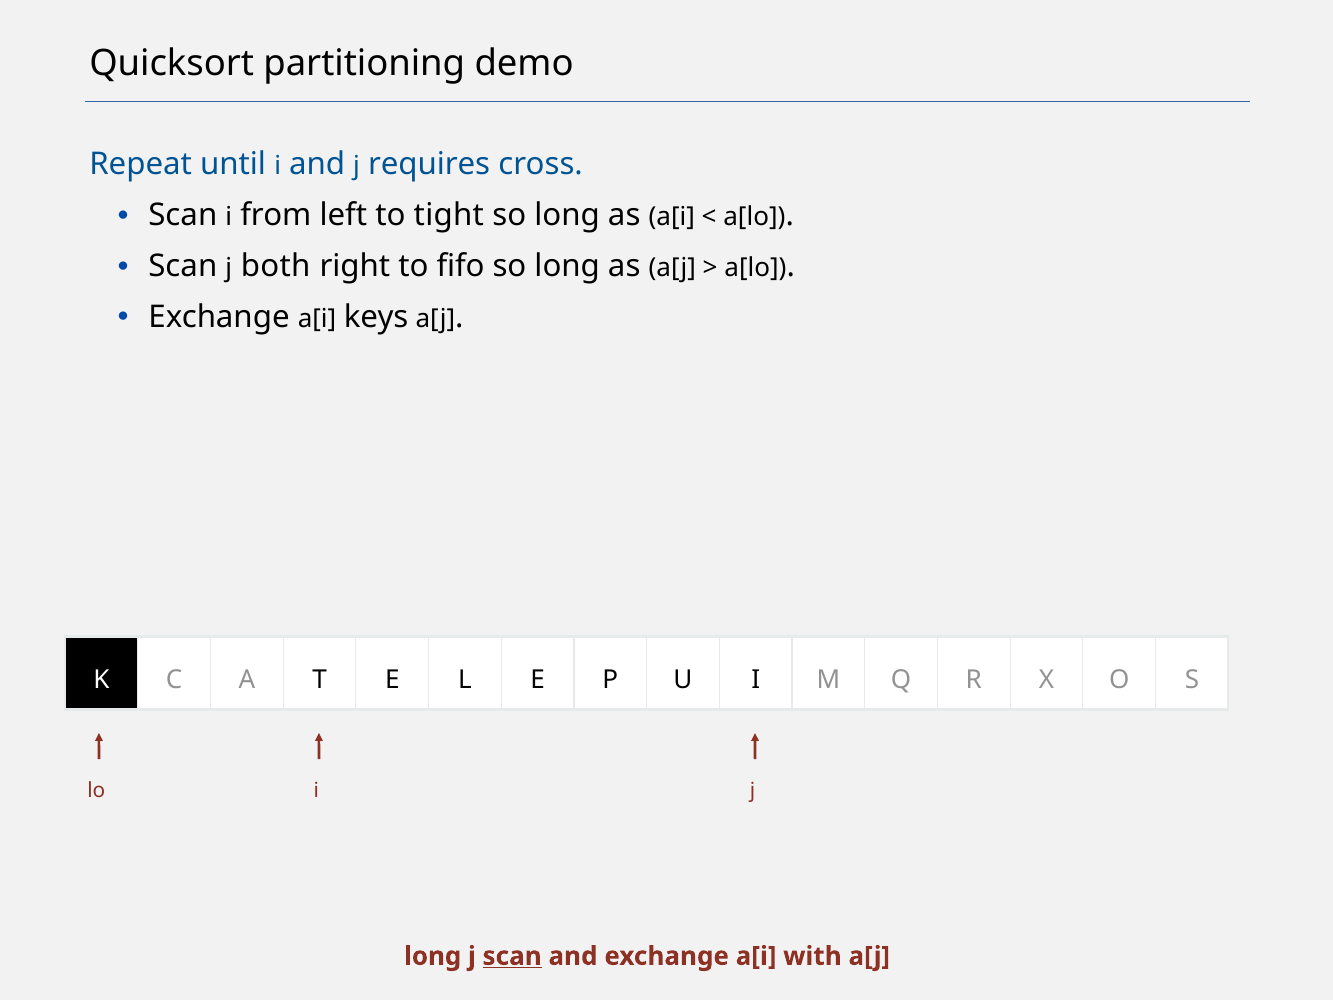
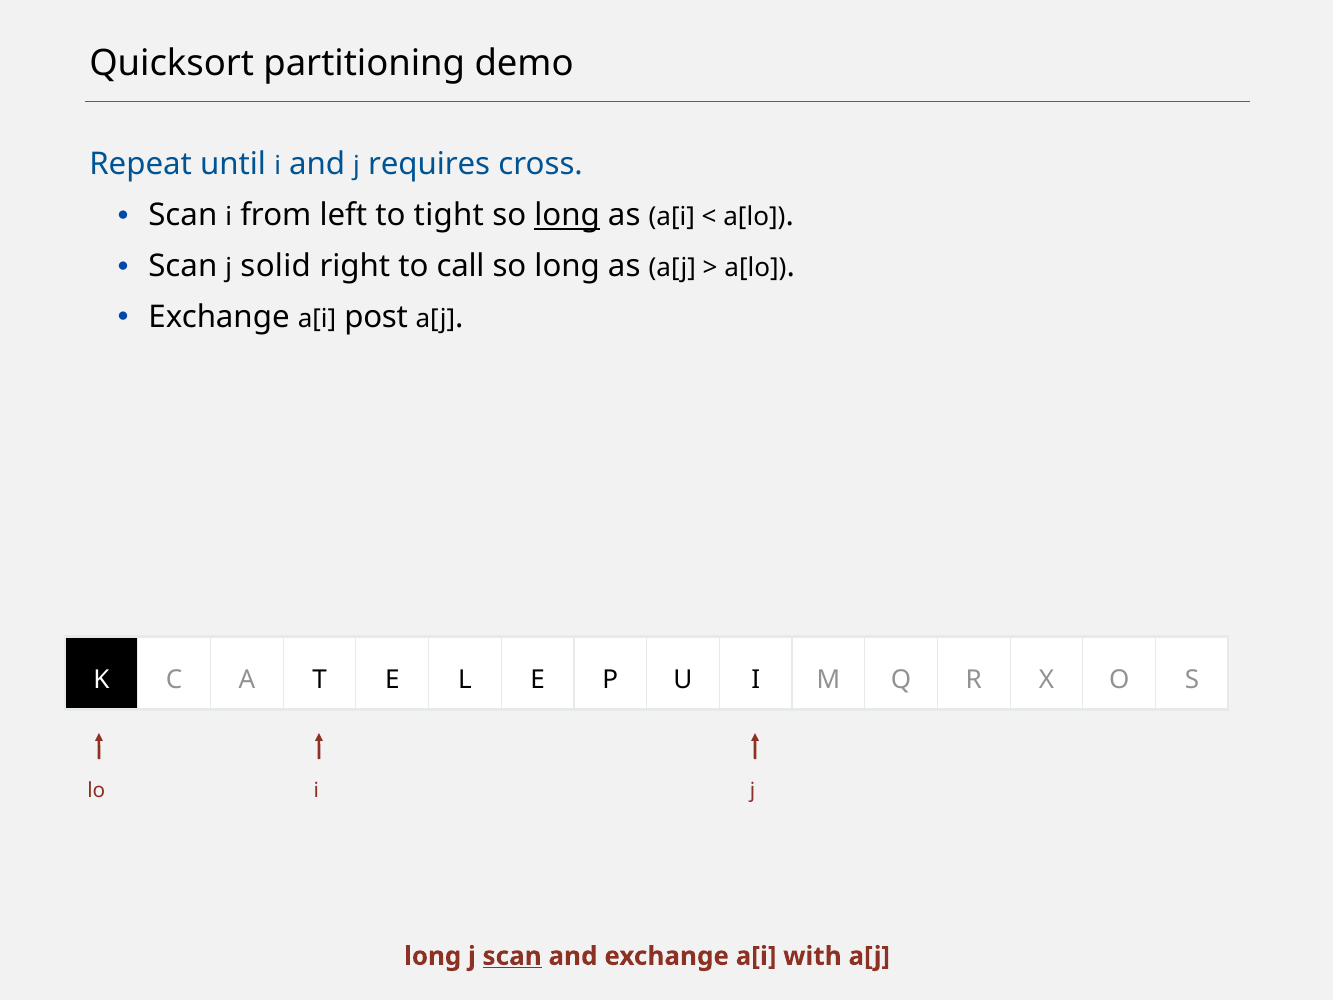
long at (567, 215) underline: none -> present
both: both -> solid
fifo: fifo -> call
keys: keys -> post
